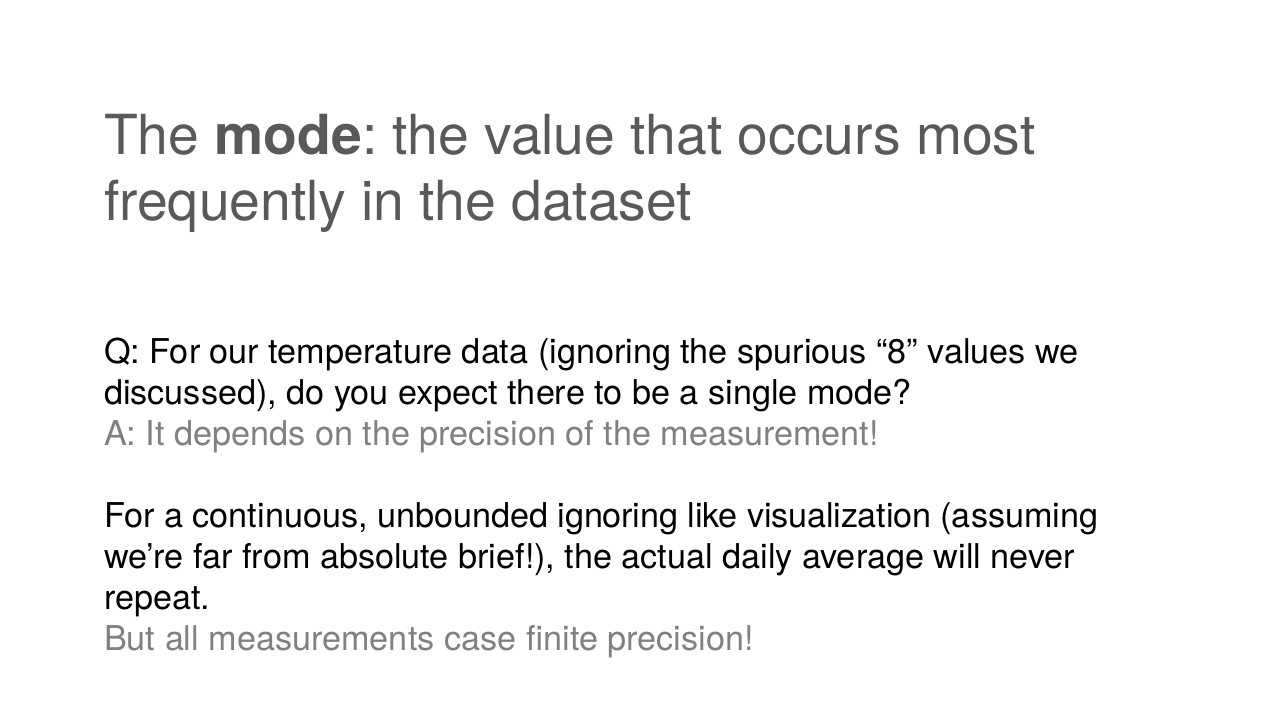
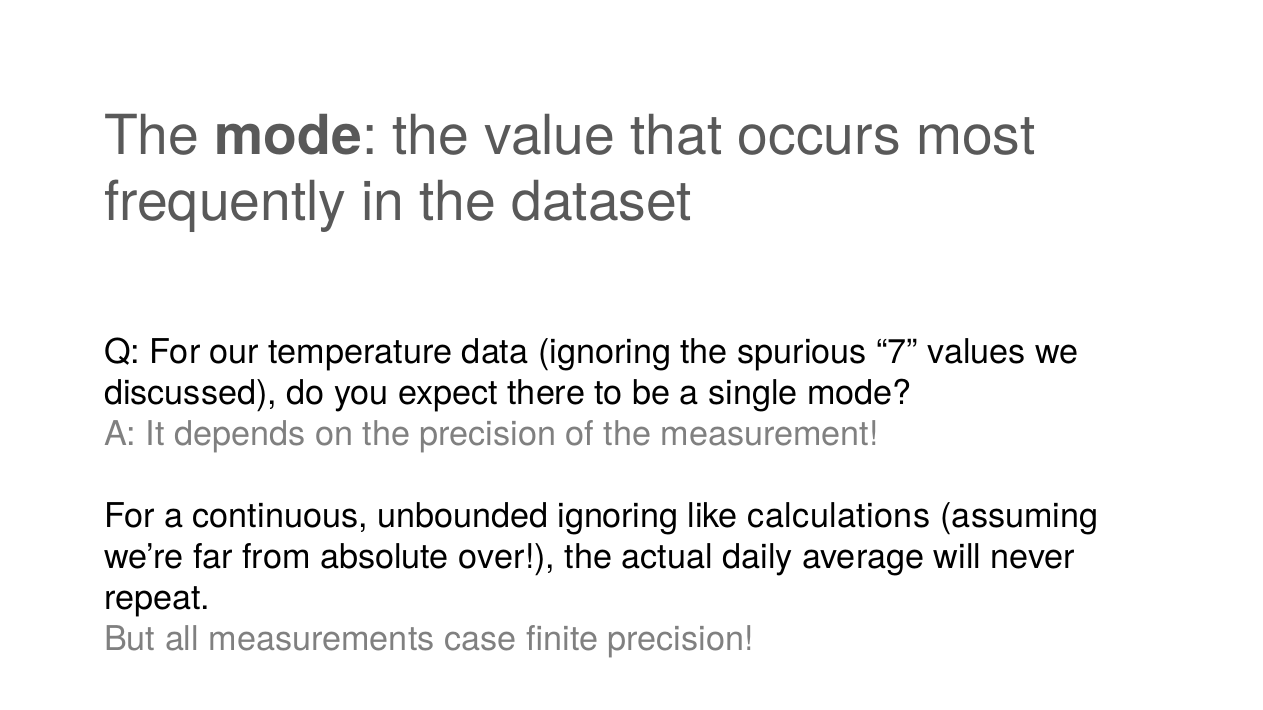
8: 8 -> 7
visualization: visualization -> calculations
brief: brief -> over
